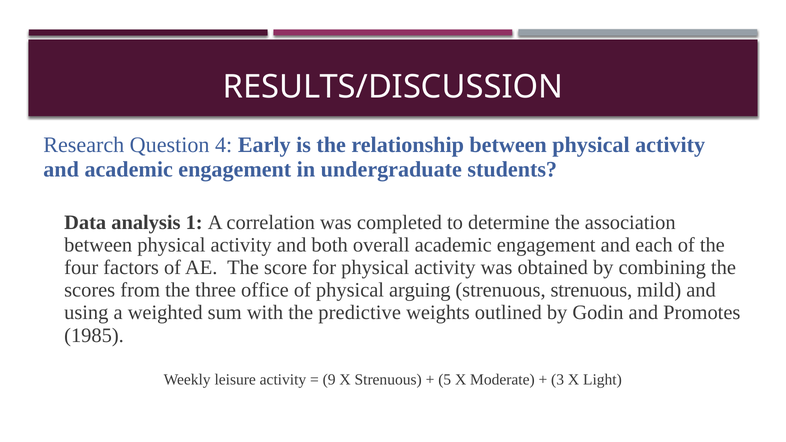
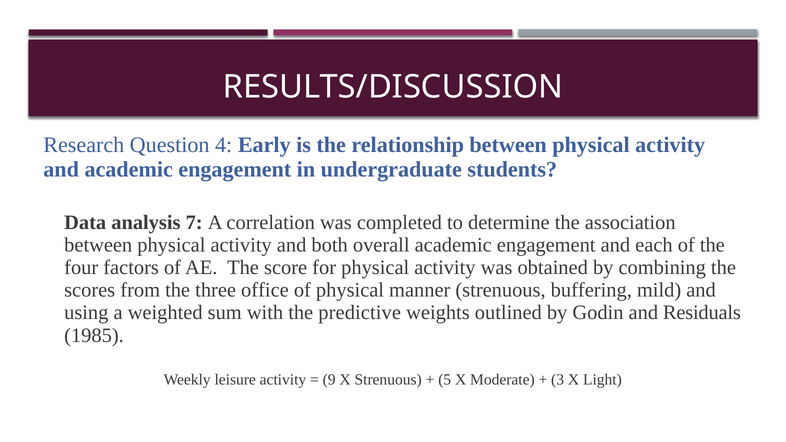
1: 1 -> 7
arguing: arguing -> manner
strenuous strenuous: strenuous -> buffering
Promotes: Promotes -> Residuals
